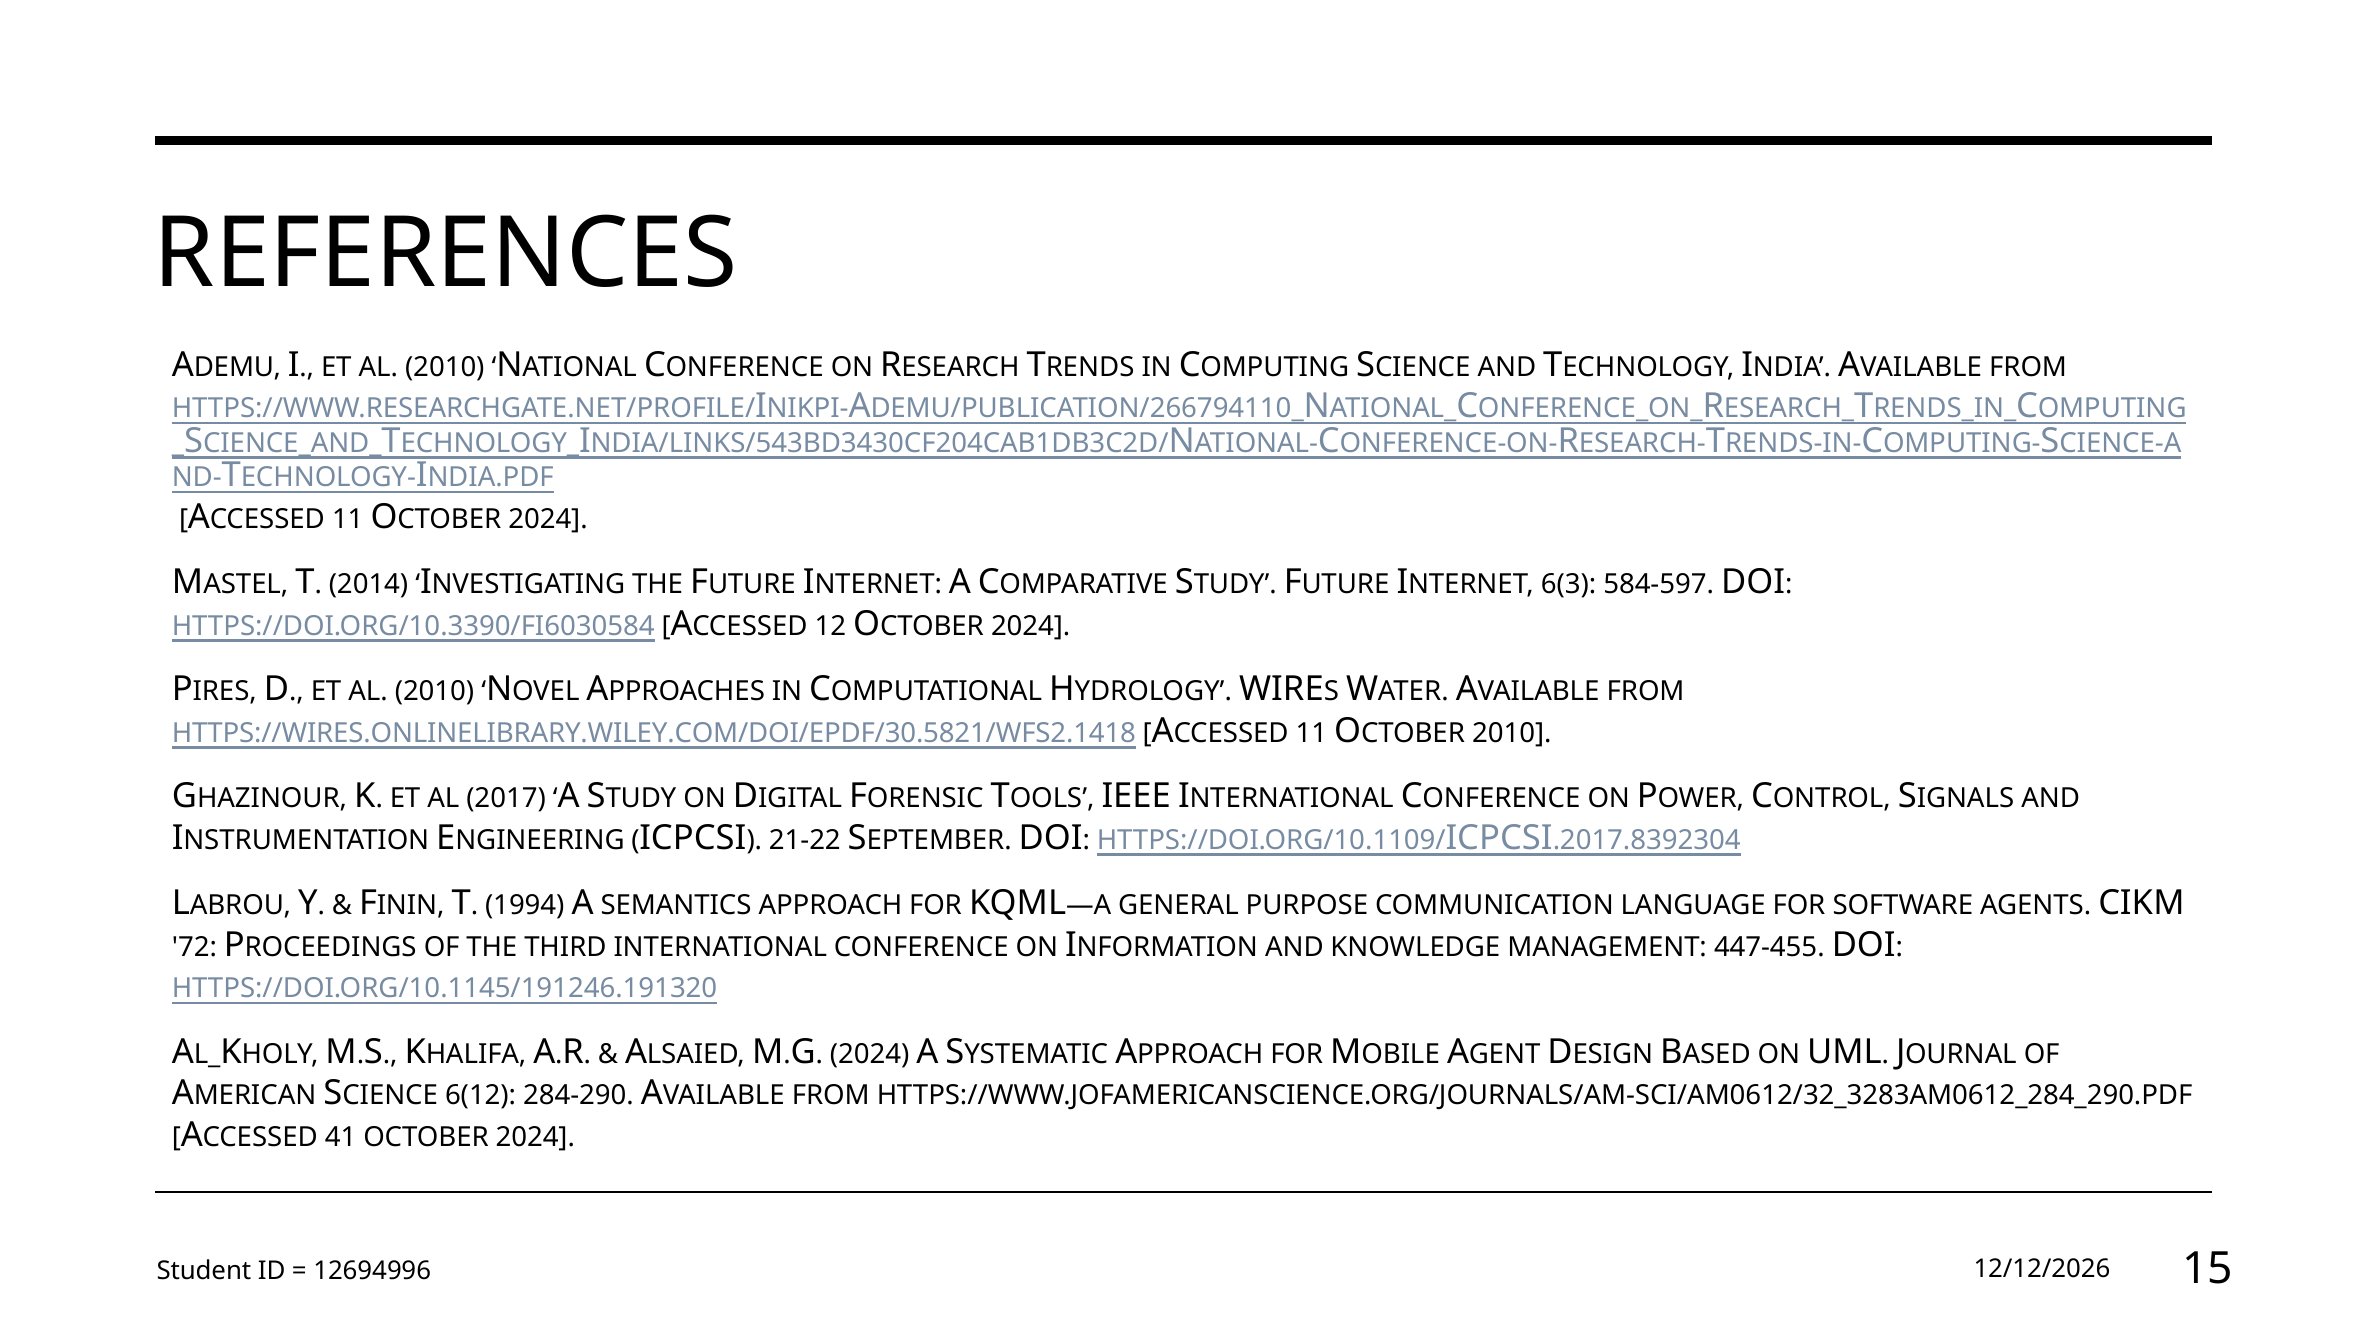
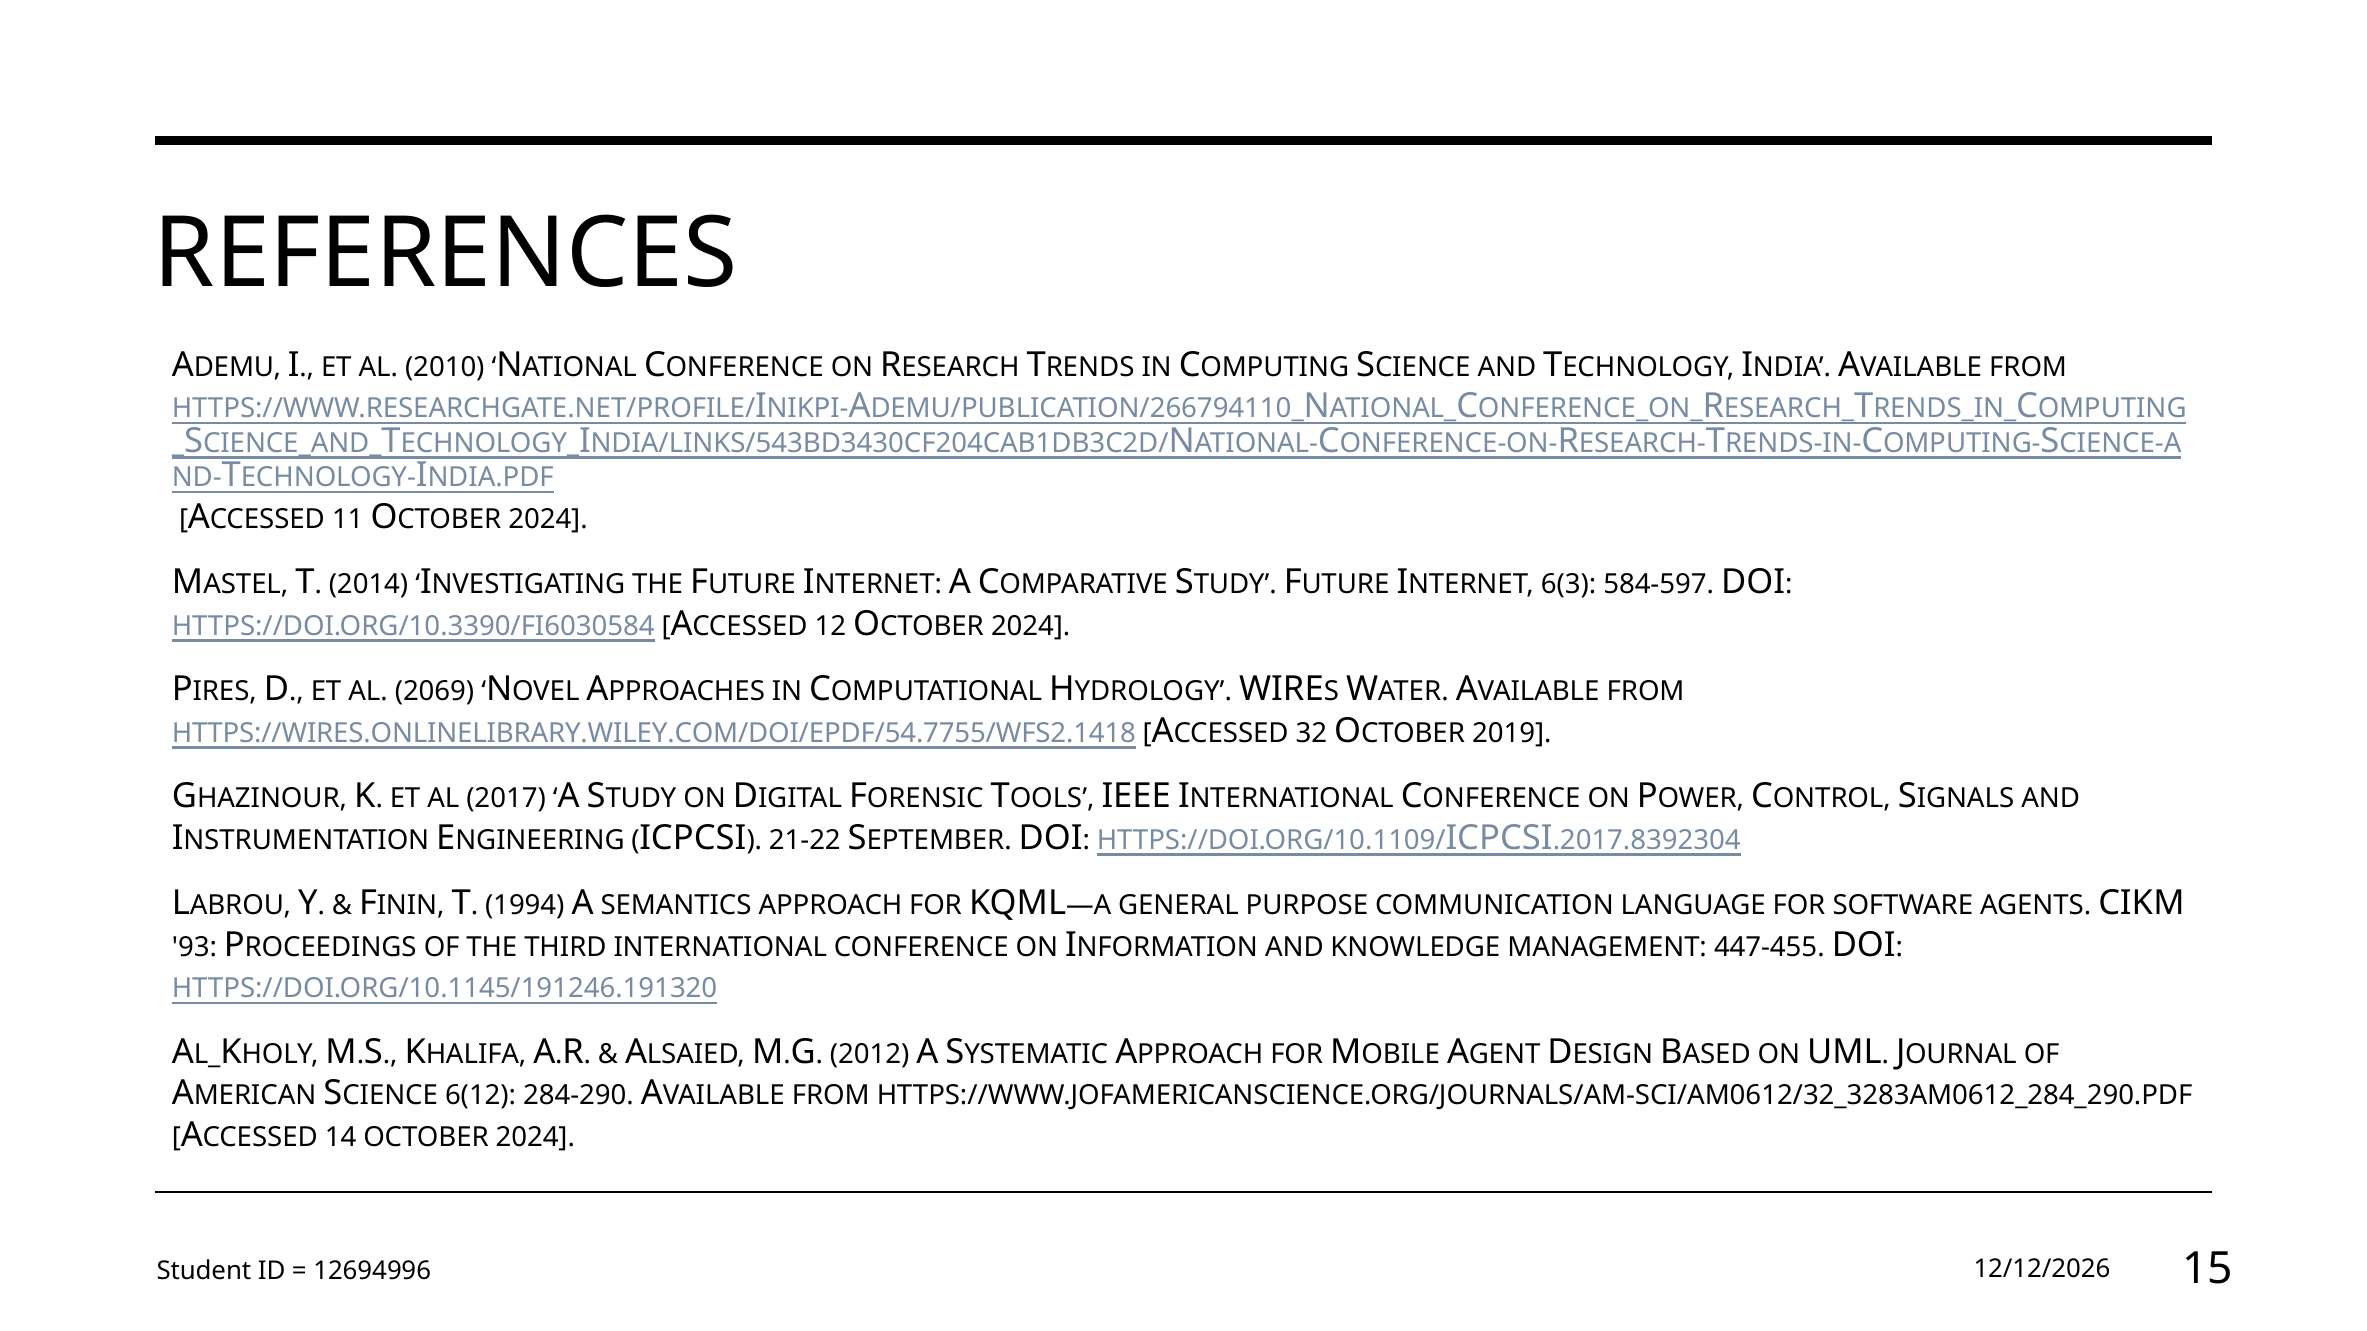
D ET AL 2010: 2010 -> 2069
HTTPS://WIRES.ONLINELIBRARY.WILEY.COM/DOI/EPDF/30.5821/WFS2.1418: HTTPS://WIRES.ONLINELIBRARY.WILEY.COM/DOI/EPDF/30.5821/WFS2.1418 -> HTTPS://WIRES.ONLINELIBRARY.WILEY.COM/DOI/EPDF/54.7755/WFS2.1418
11 at (1312, 733): 11 -> 32
OCTOBER 2010: 2010 -> 2019
72: 72 -> 93
M.G 2024: 2024 -> 2012
41: 41 -> 14
